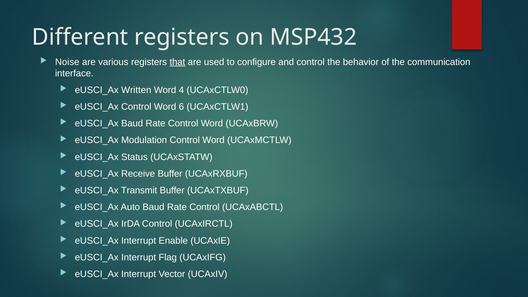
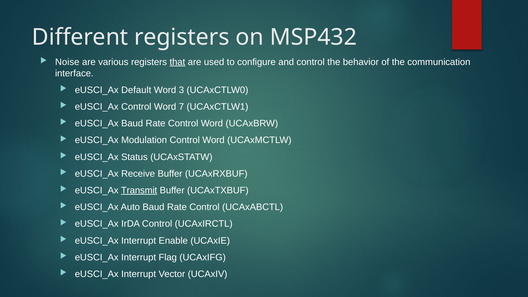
Written: Written -> Default
4: 4 -> 3
6: 6 -> 7
Transmit underline: none -> present
